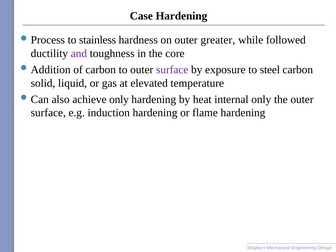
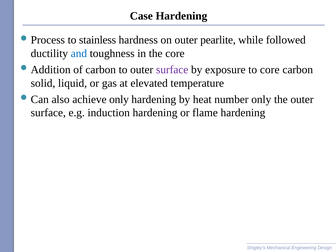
greater: greater -> pearlite
and colour: purple -> blue
to steel: steel -> core
internal: internal -> number
